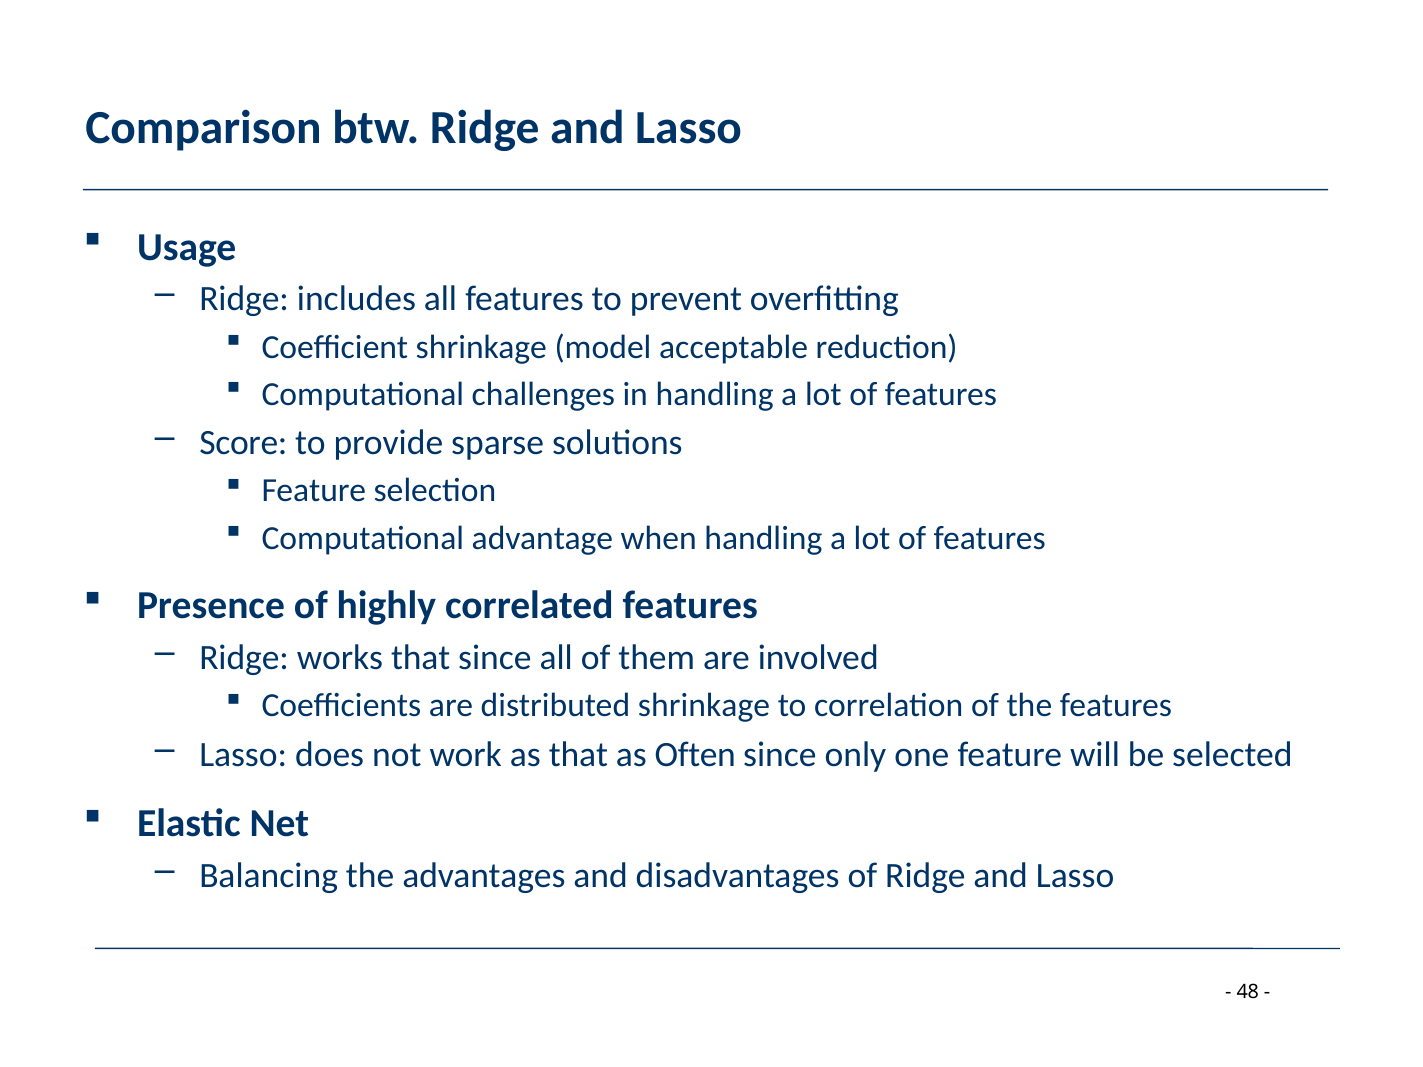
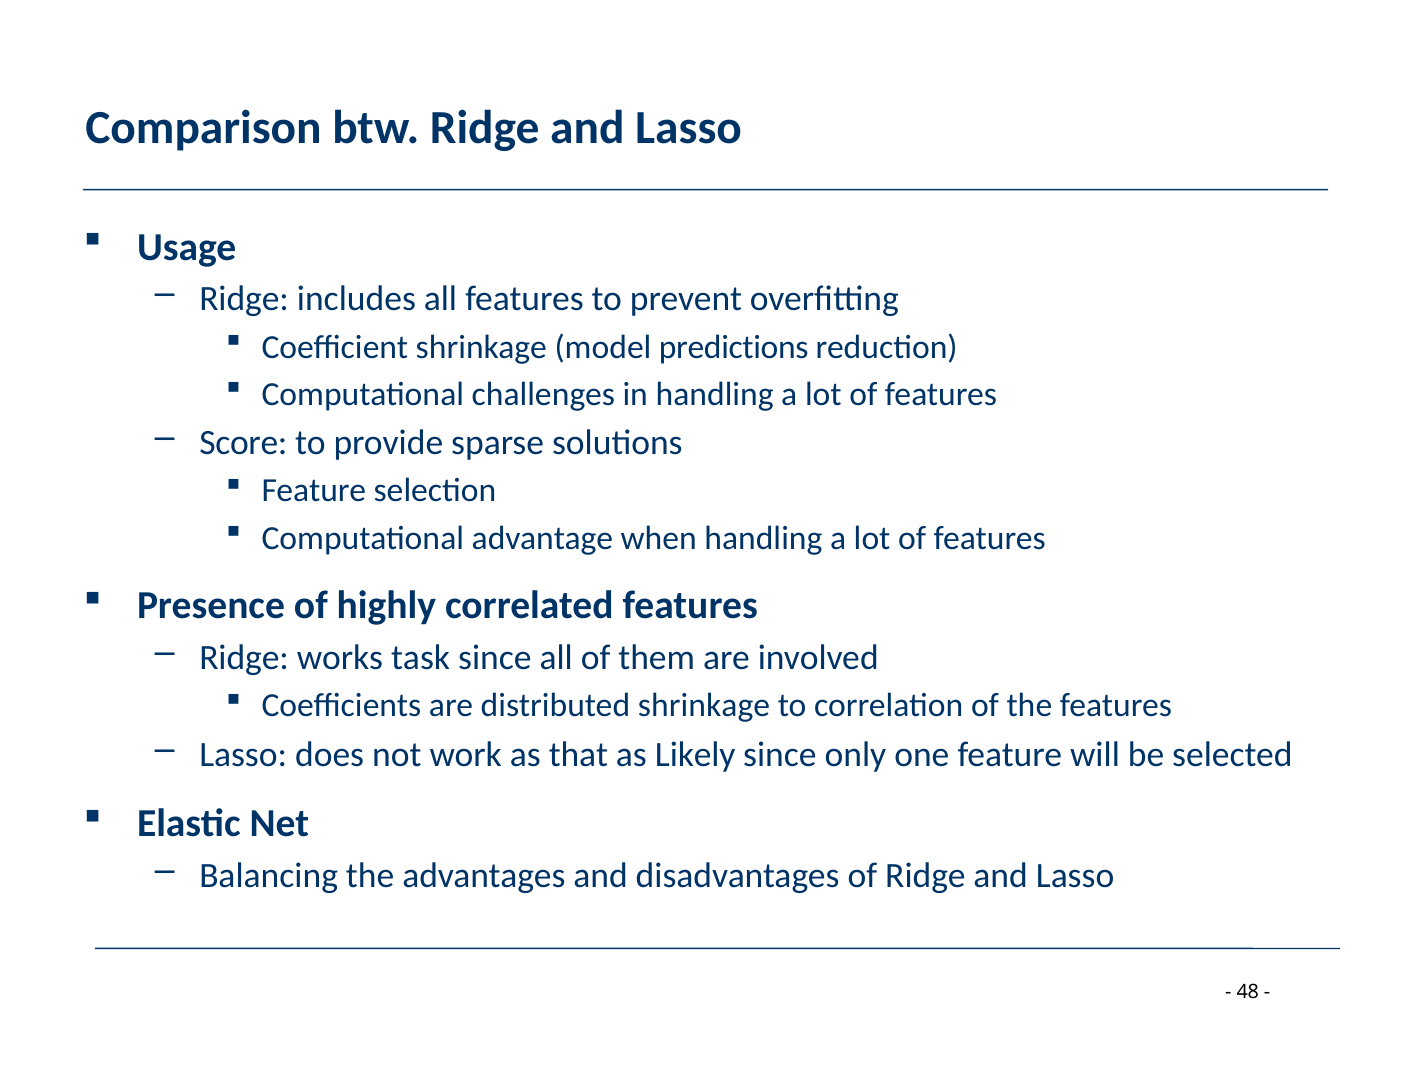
acceptable: acceptable -> predictions
works that: that -> task
Often: Often -> Likely
